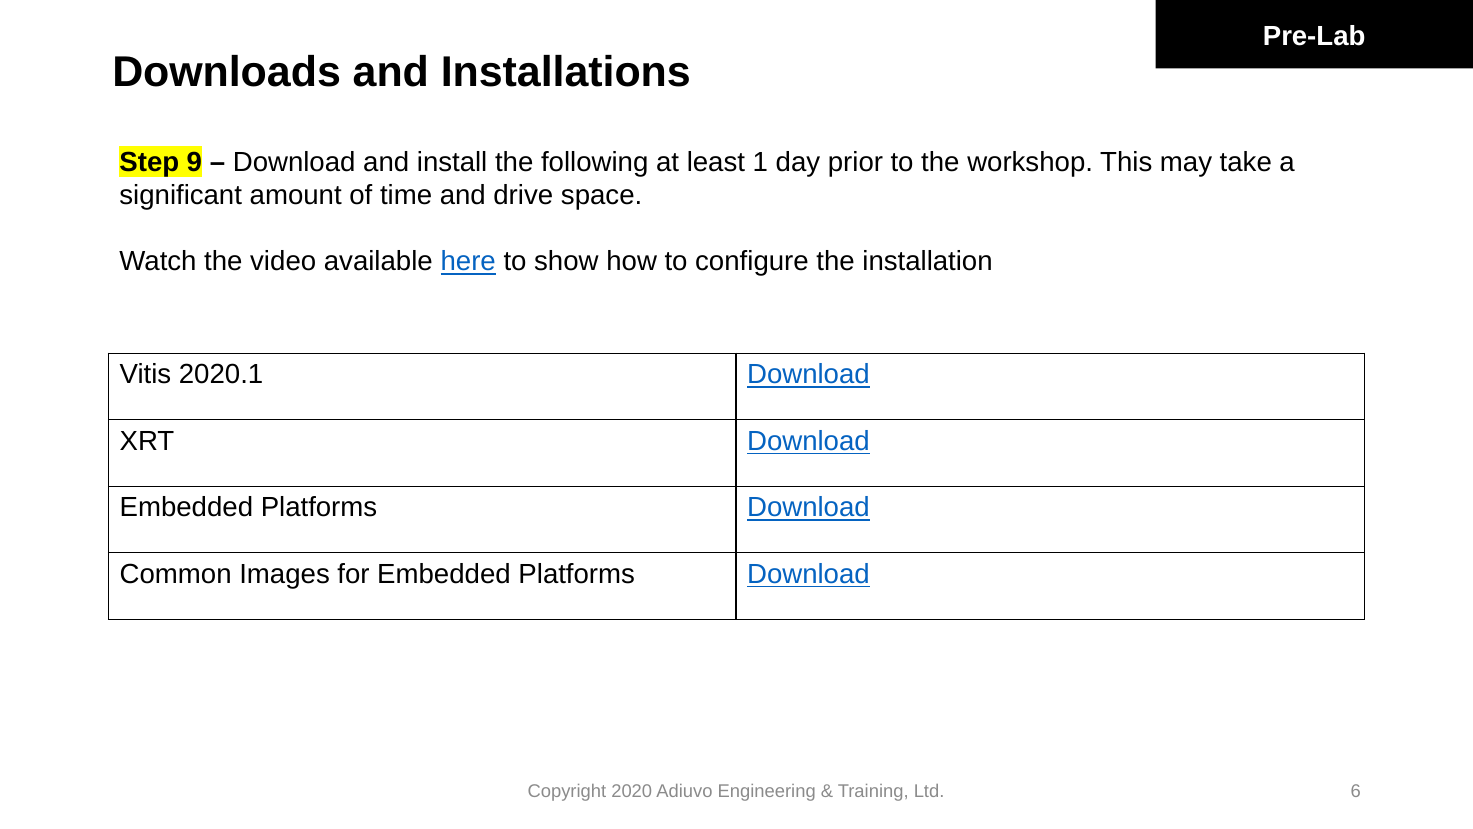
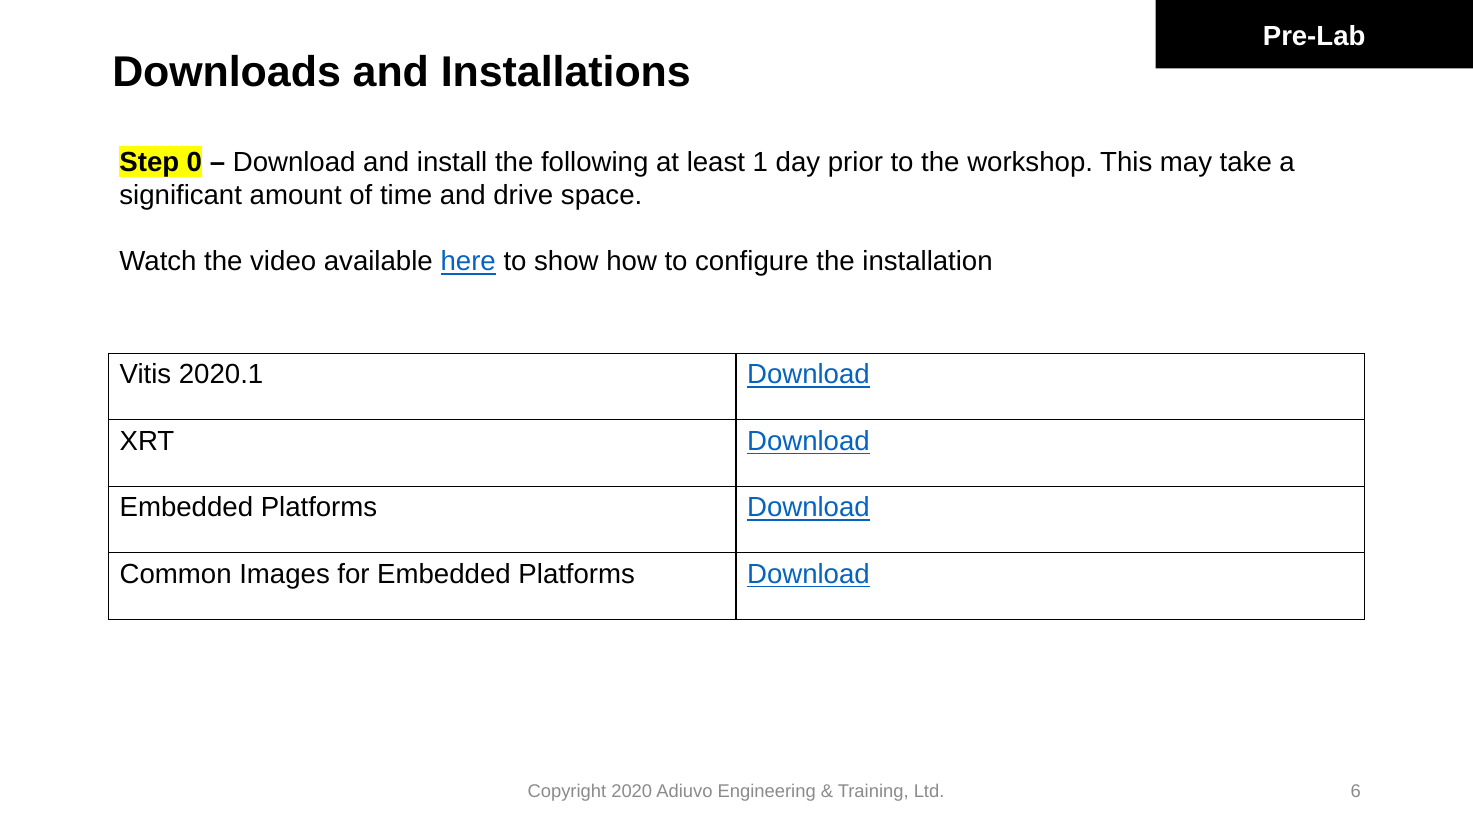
9: 9 -> 0
